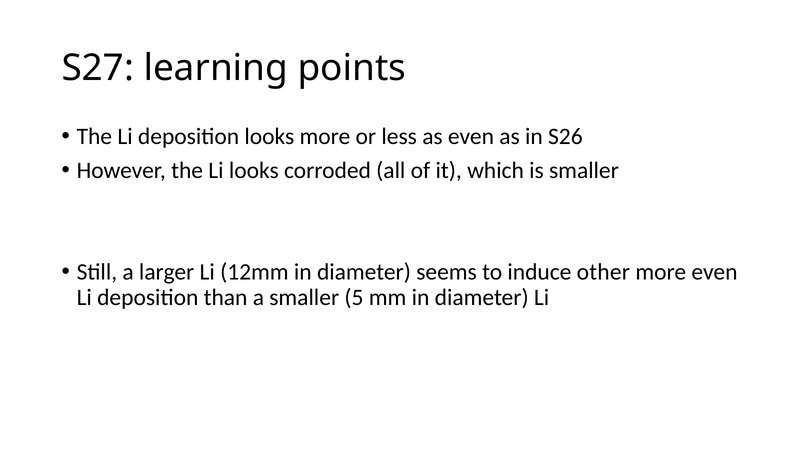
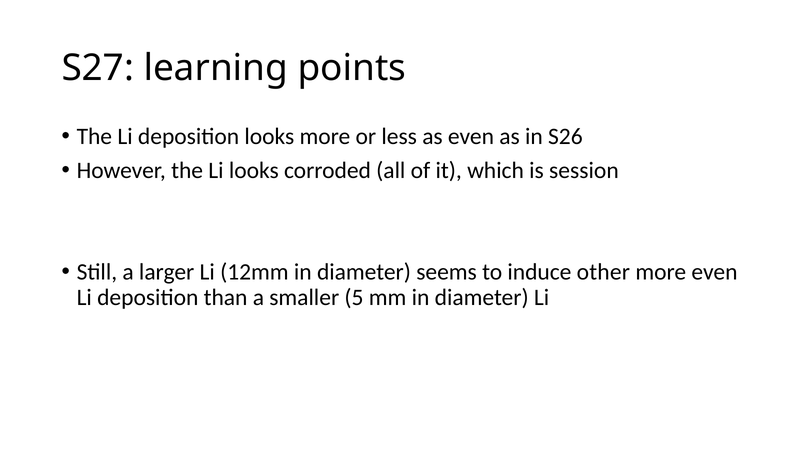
is smaller: smaller -> session
